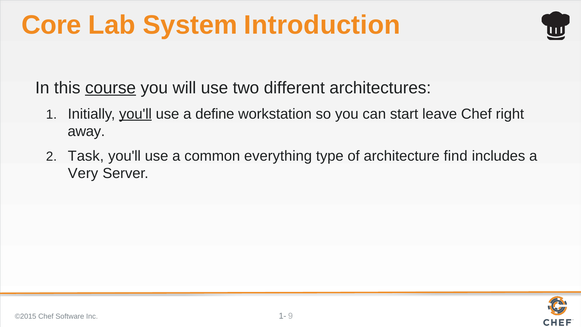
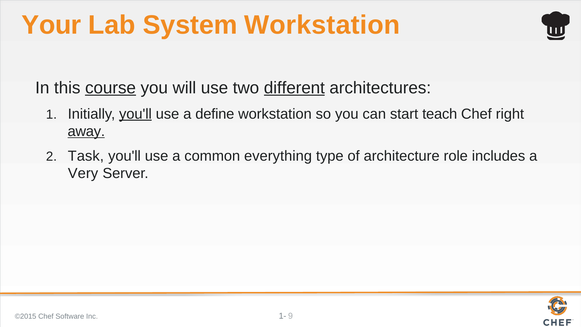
Core: Core -> Your
System Introduction: Introduction -> Workstation
different underline: none -> present
leave: leave -> teach
away underline: none -> present
find: find -> role
